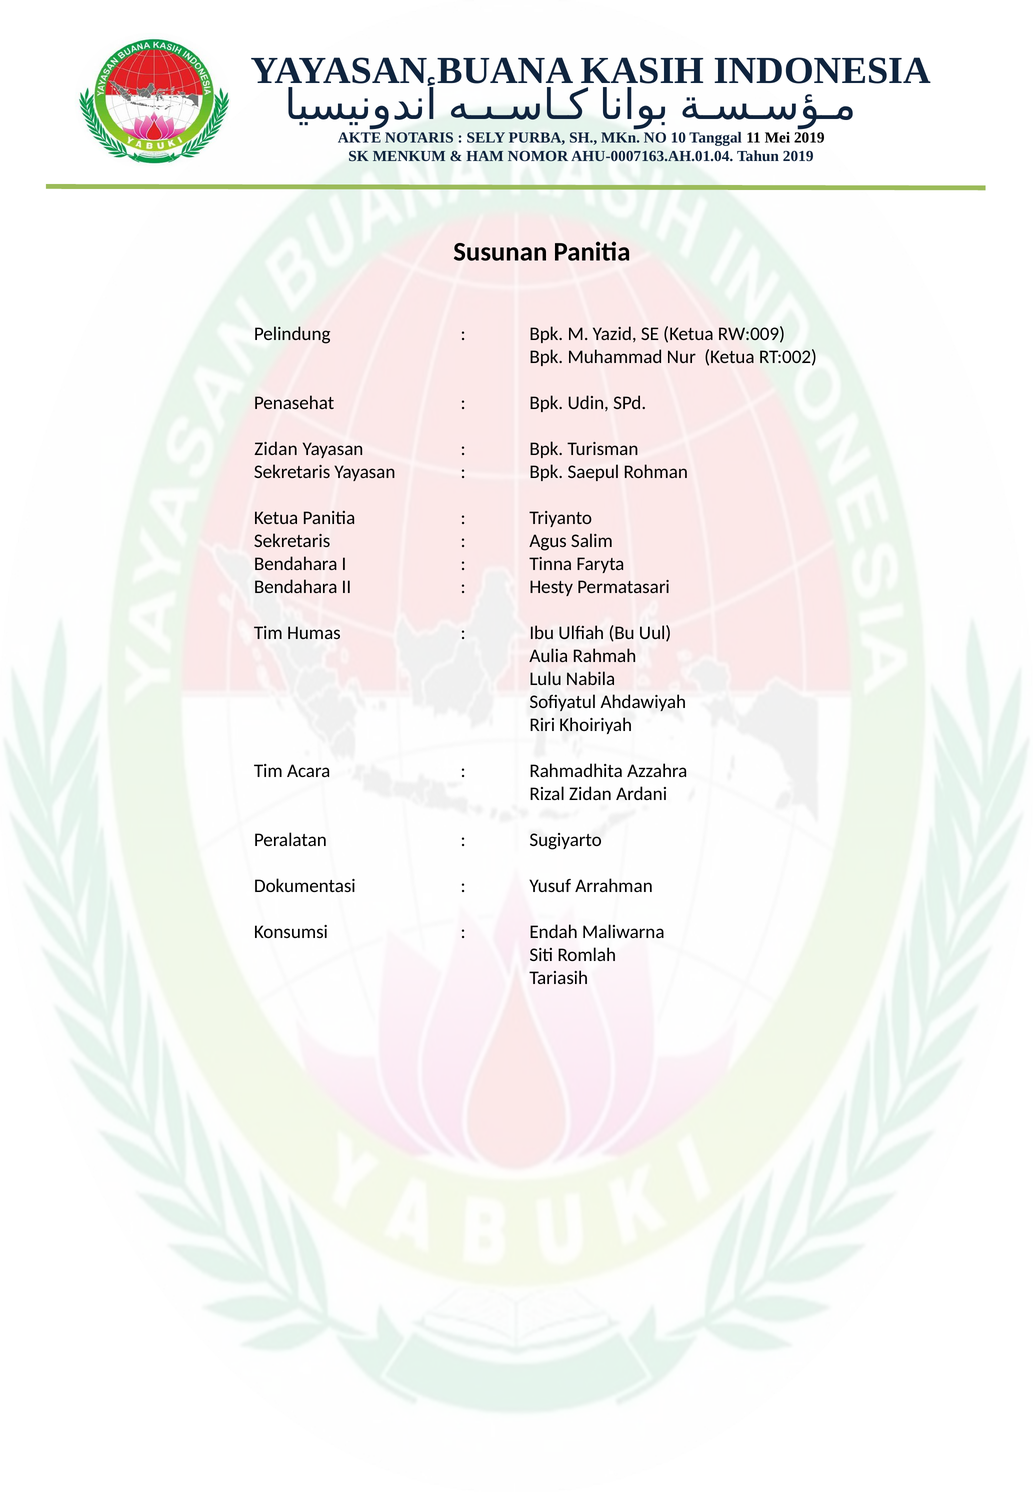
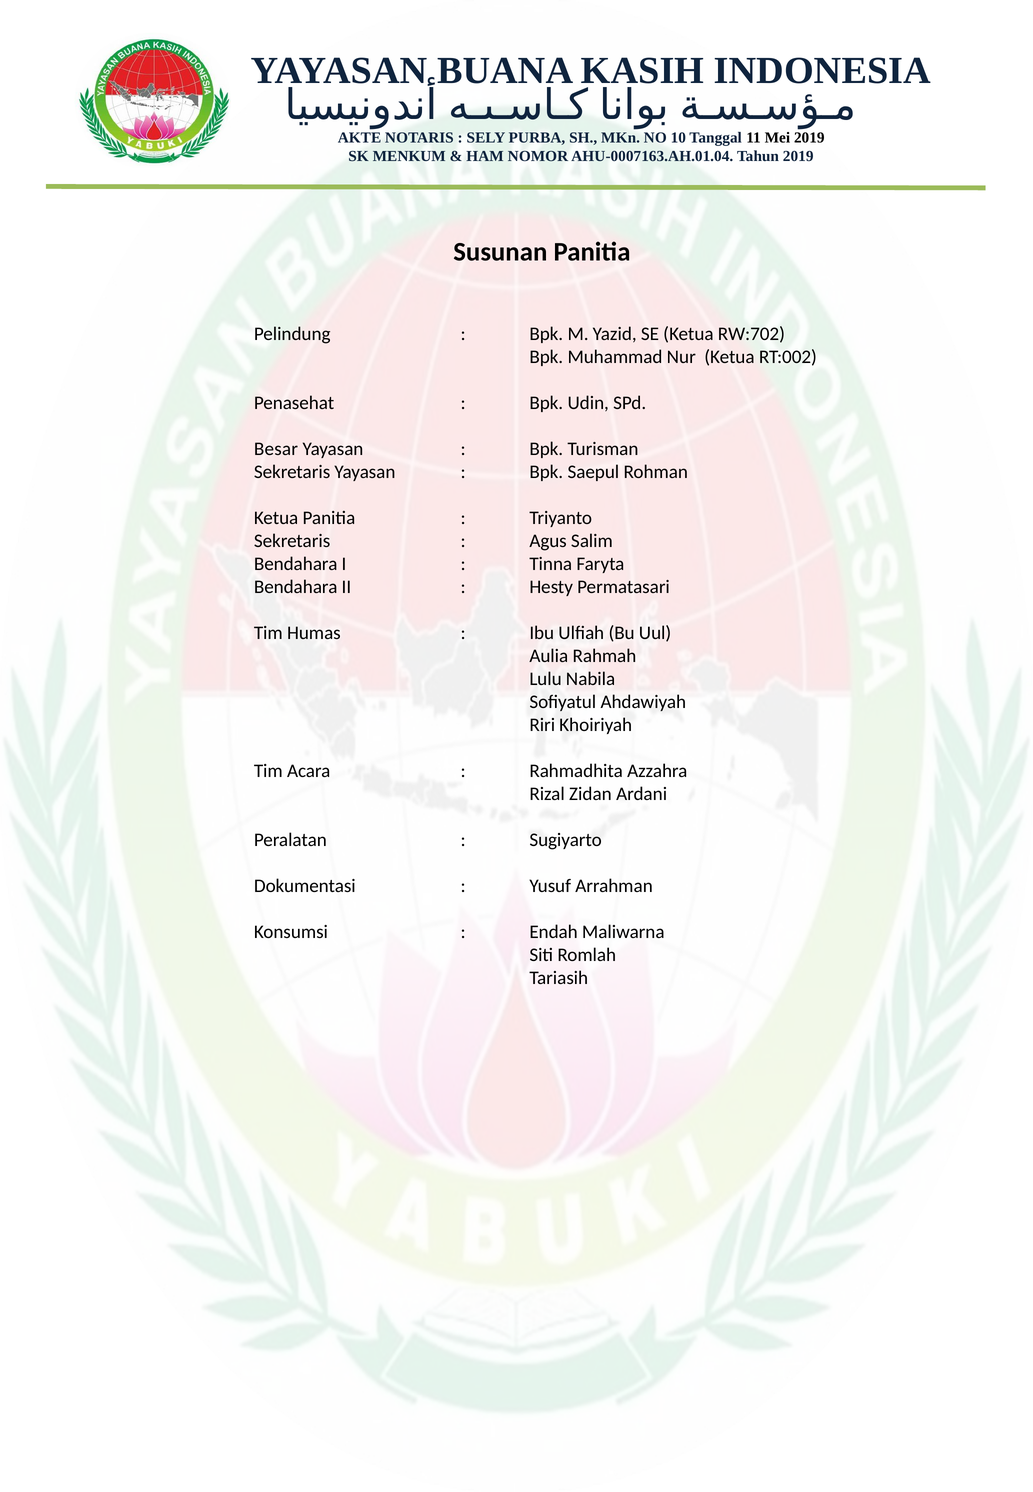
RW:009: RW:009 -> RW:702
Zidan at (276, 449): Zidan -> Besar
